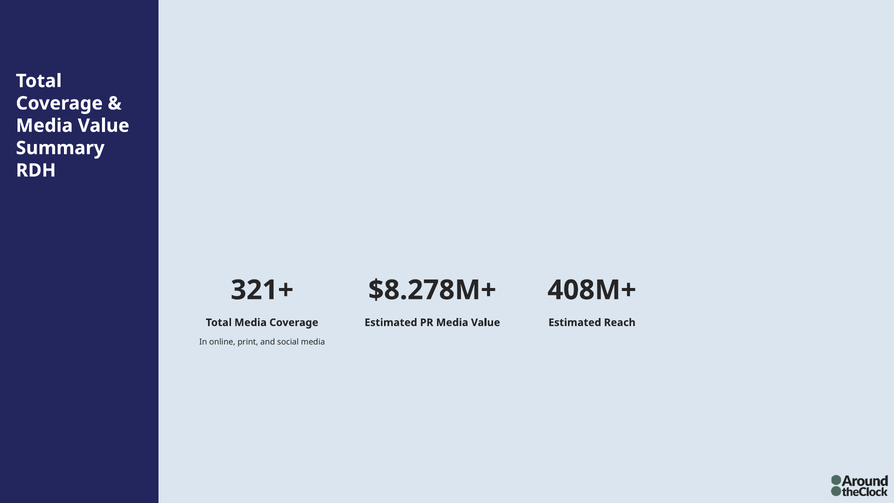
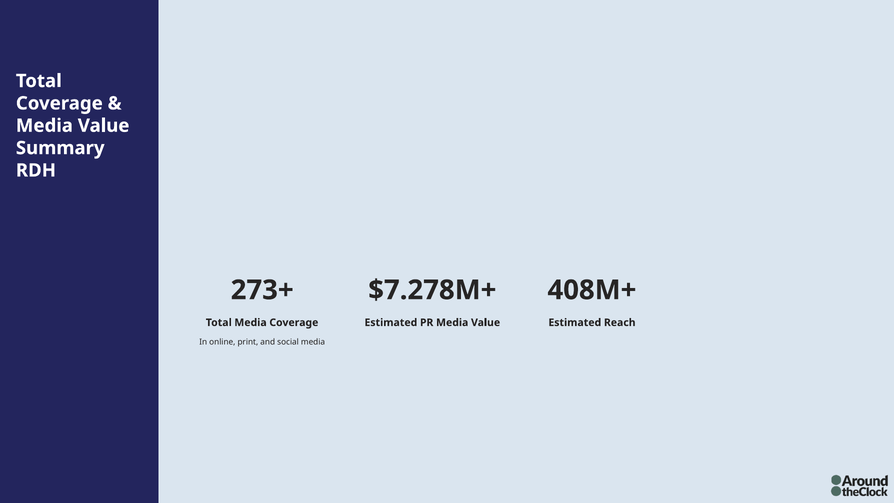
321+: 321+ -> 273+
$8.278M+: $8.278M+ -> $7.278M+
